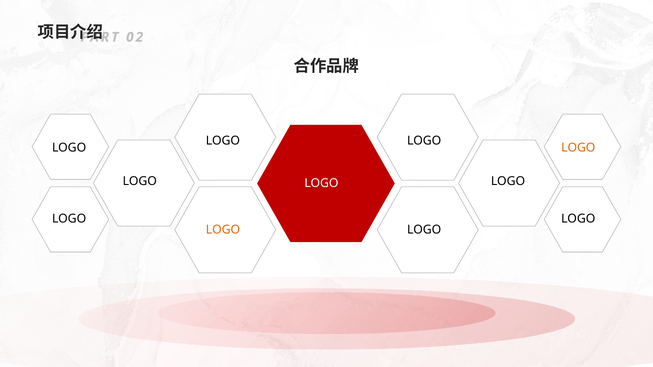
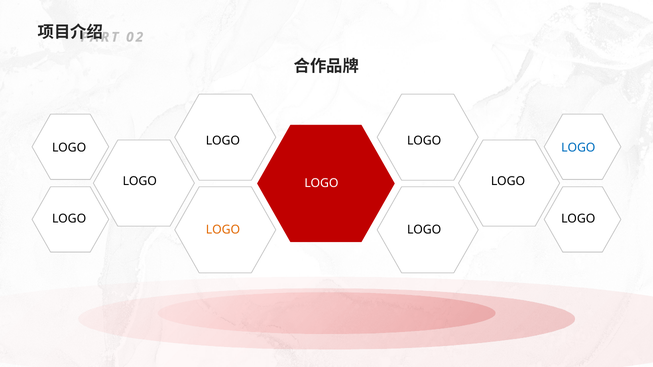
LOGO at (578, 148) colour: orange -> blue
